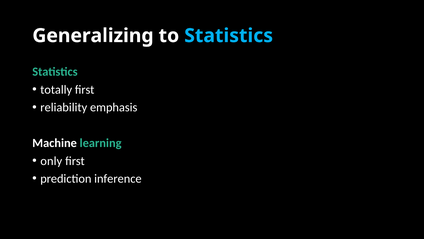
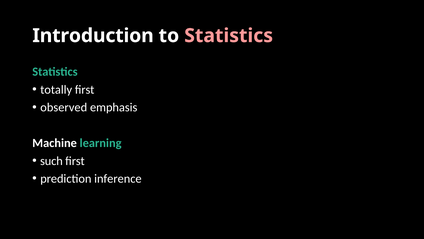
Generalizing: Generalizing -> Introduction
Statistics at (229, 36) colour: light blue -> pink
reliability: reliability -> observed
only: only -> such
